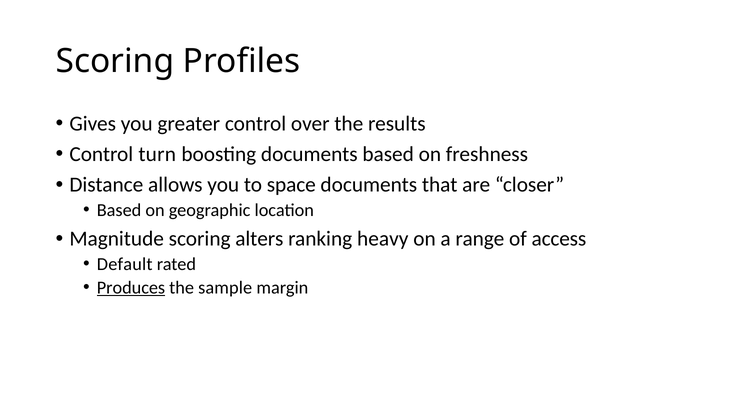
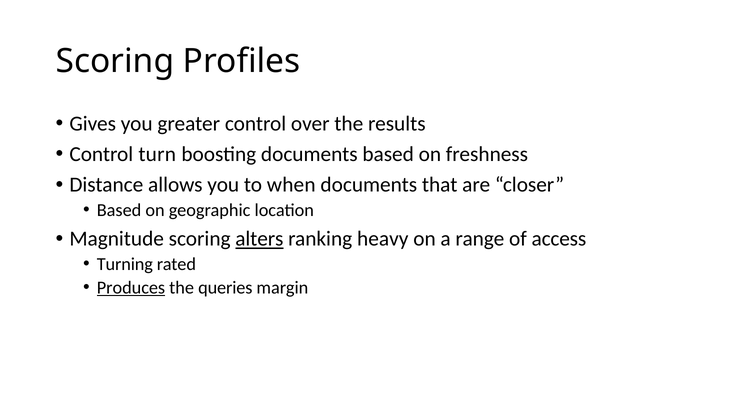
space: space -> when
alters underline: none -> present
Default: Default -> Turning
sample: sample -> queries
